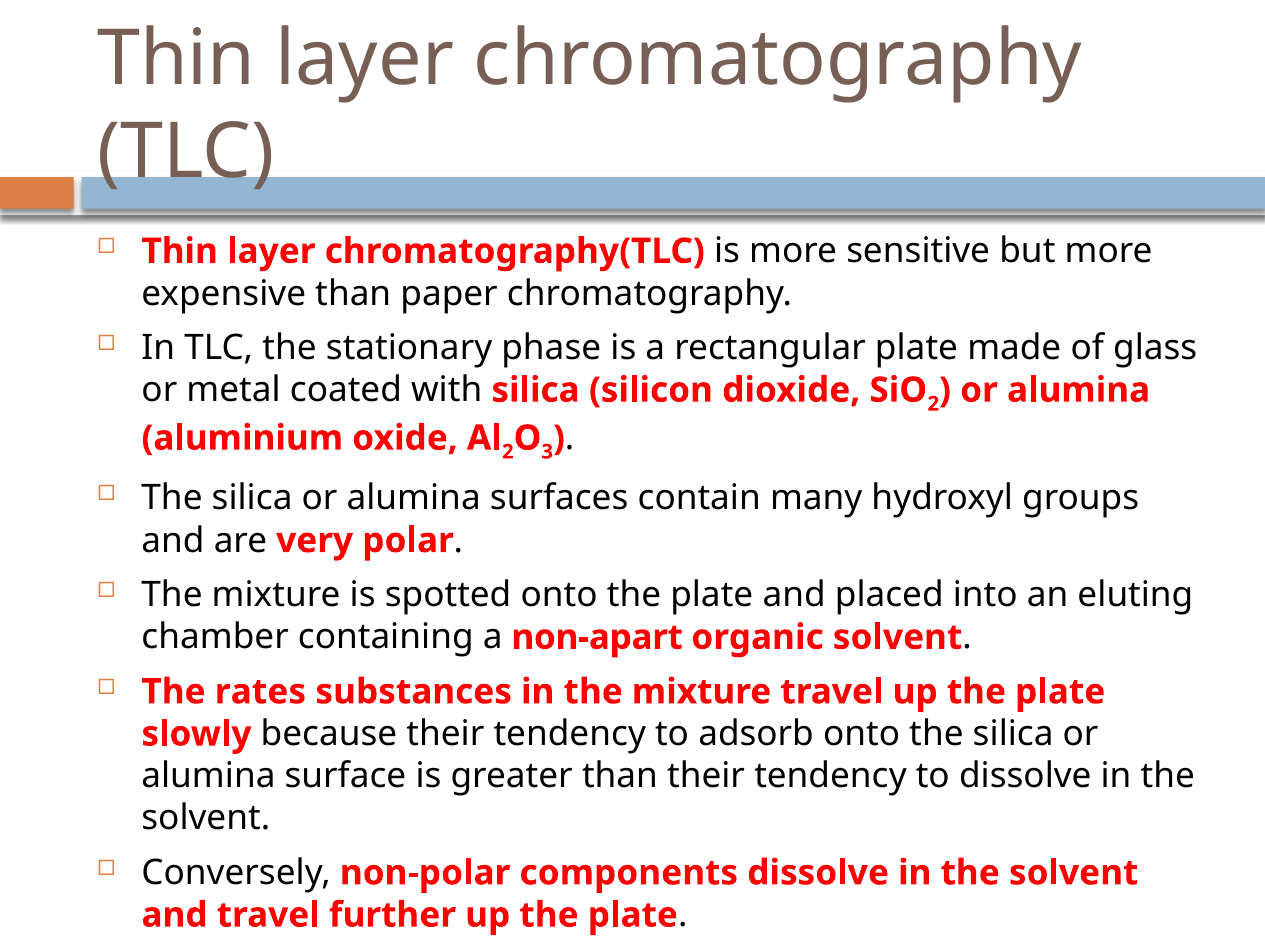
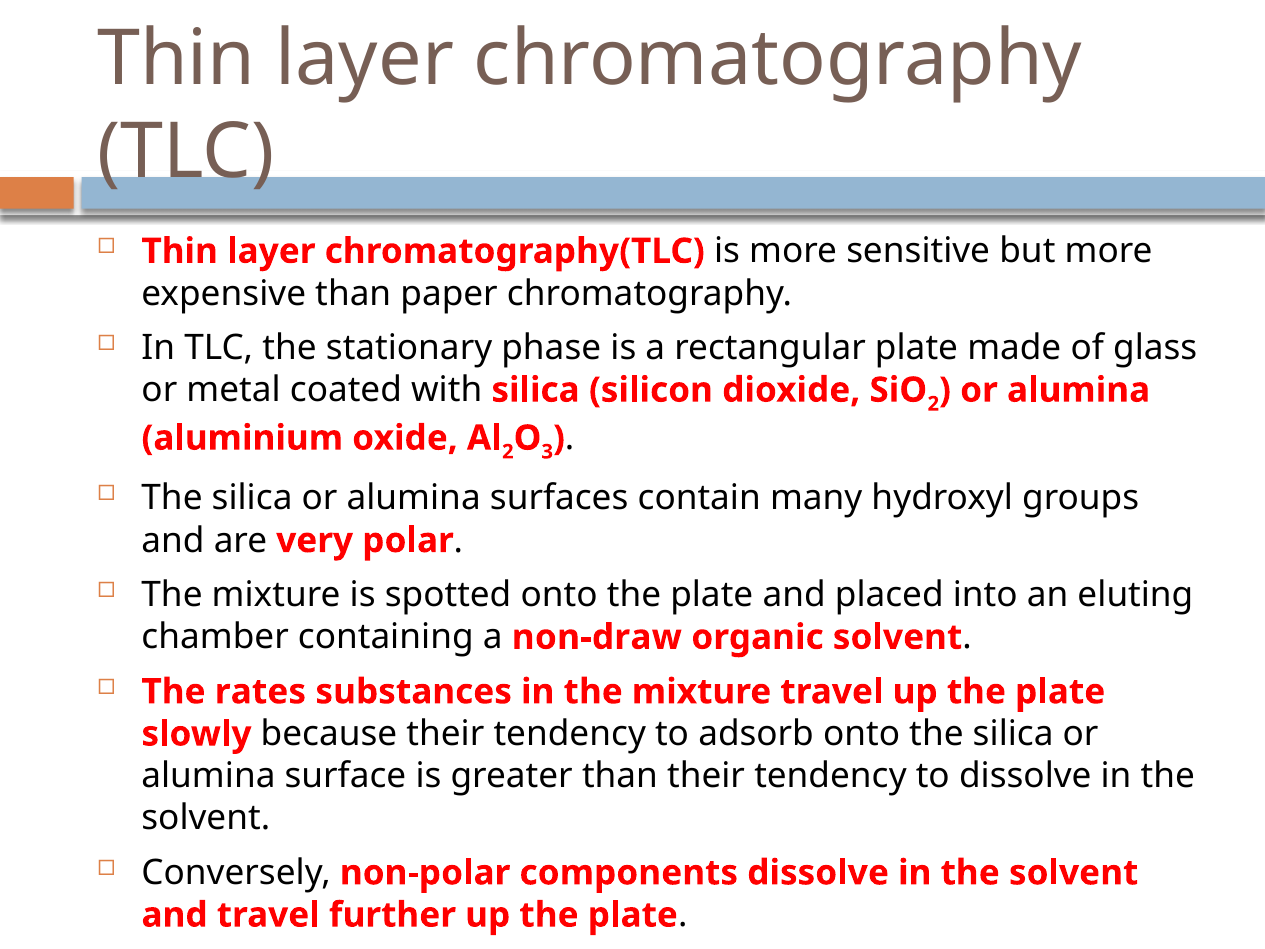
non-apart: non-apart -> non-draw
